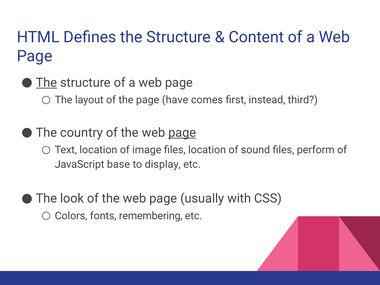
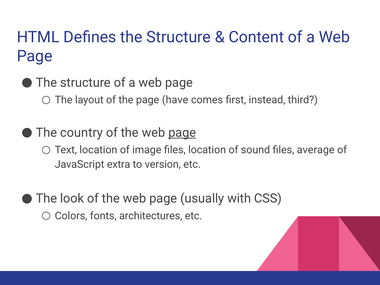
The at (46, 83) underline: present -> none
perform: perform -> average
base: base -> extra
display: display -> version
remembering: remembering -> architectures
